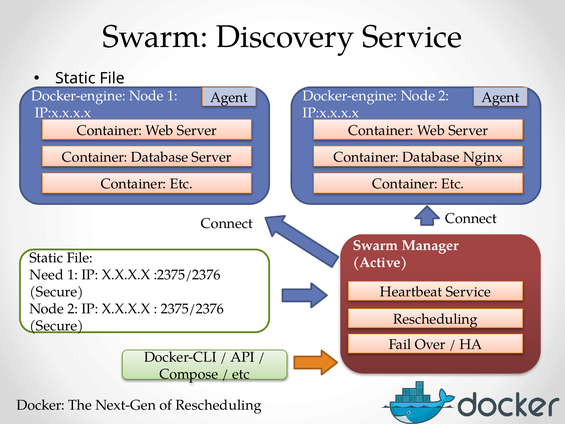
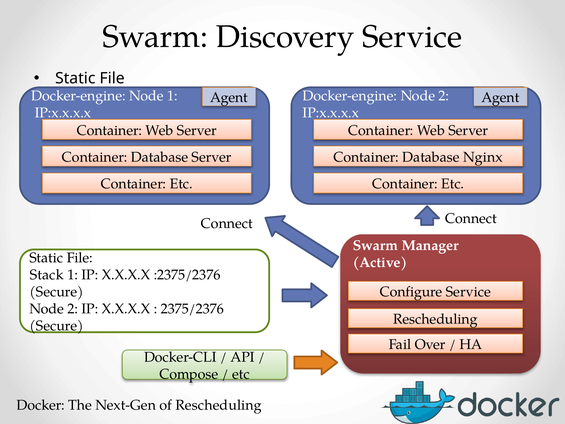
Need: Need -> Stack
Heartbeat: Heartbeat -> Configure
